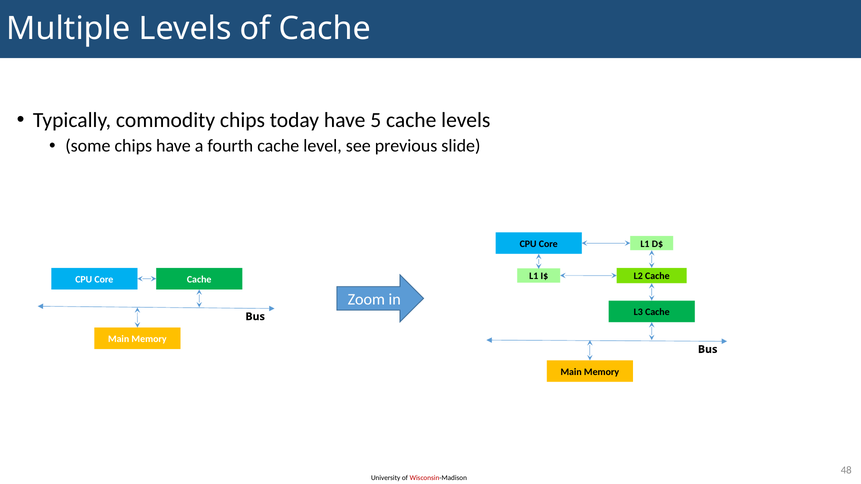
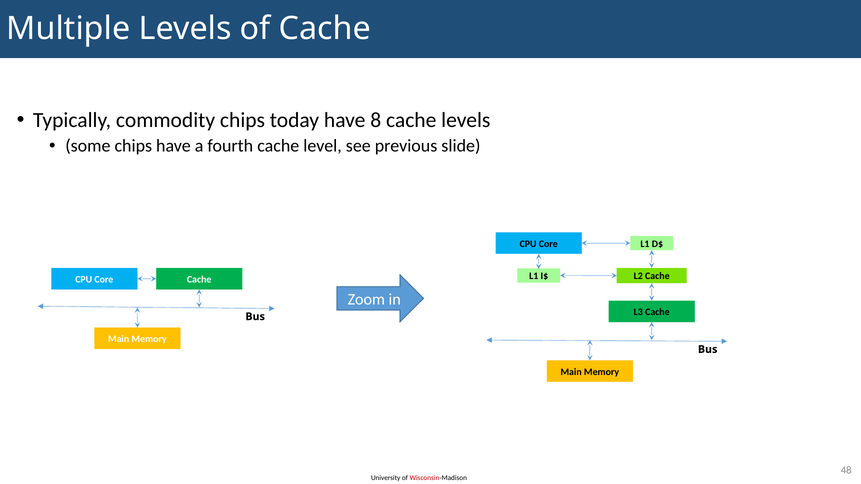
5: 5 -> 8
